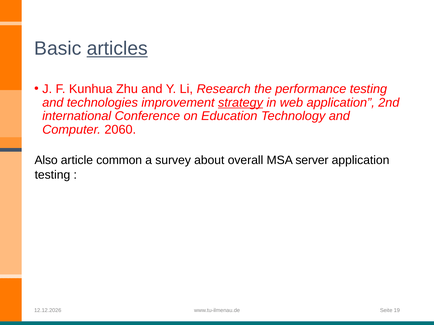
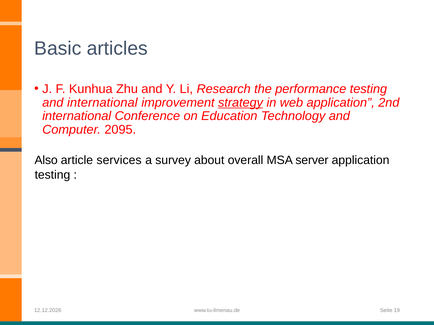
articles underline: present -> none
and technologies: technologies -> international
2060: 2060 -> 2095
common: common -> services
